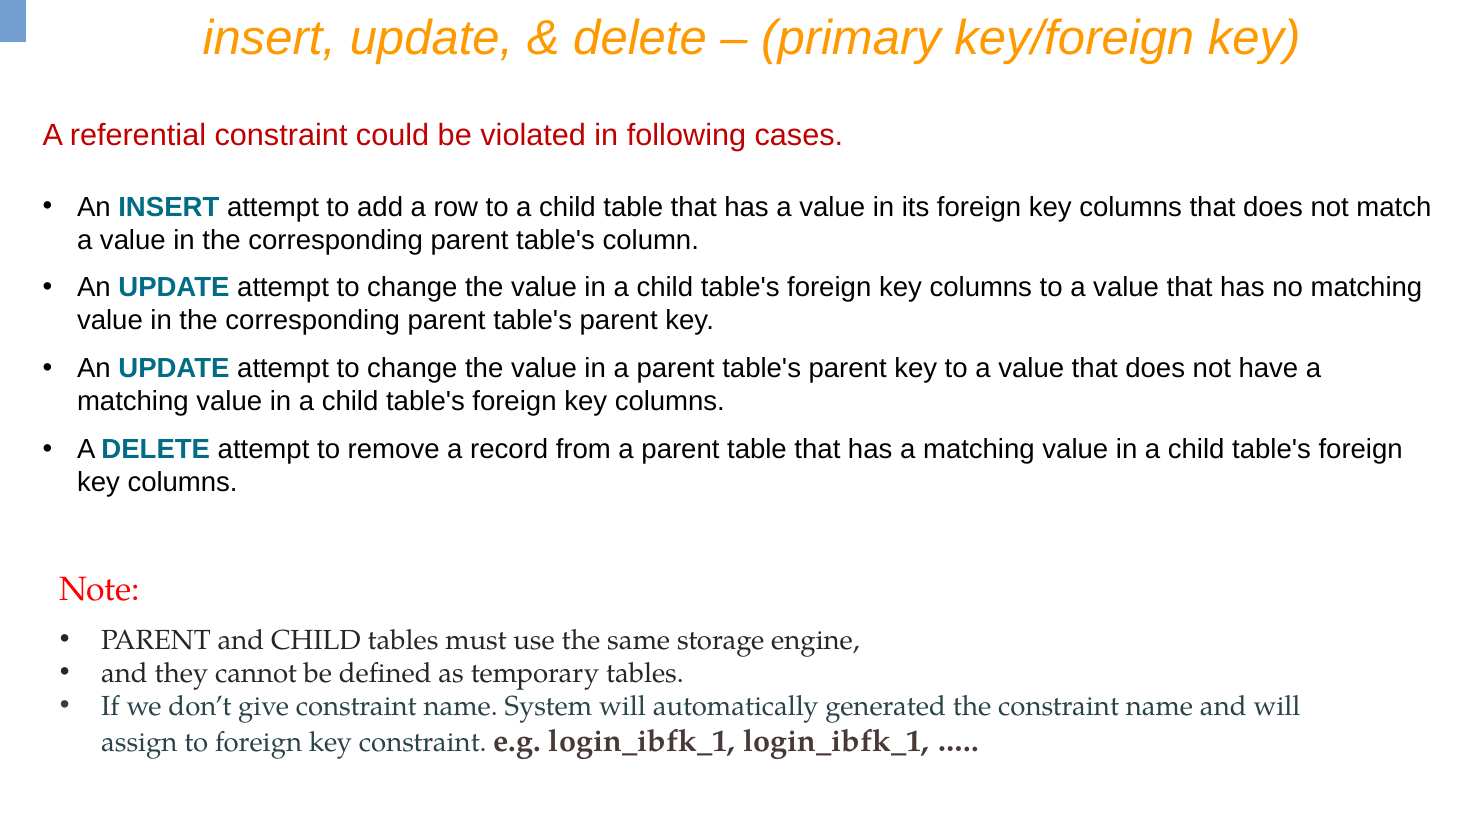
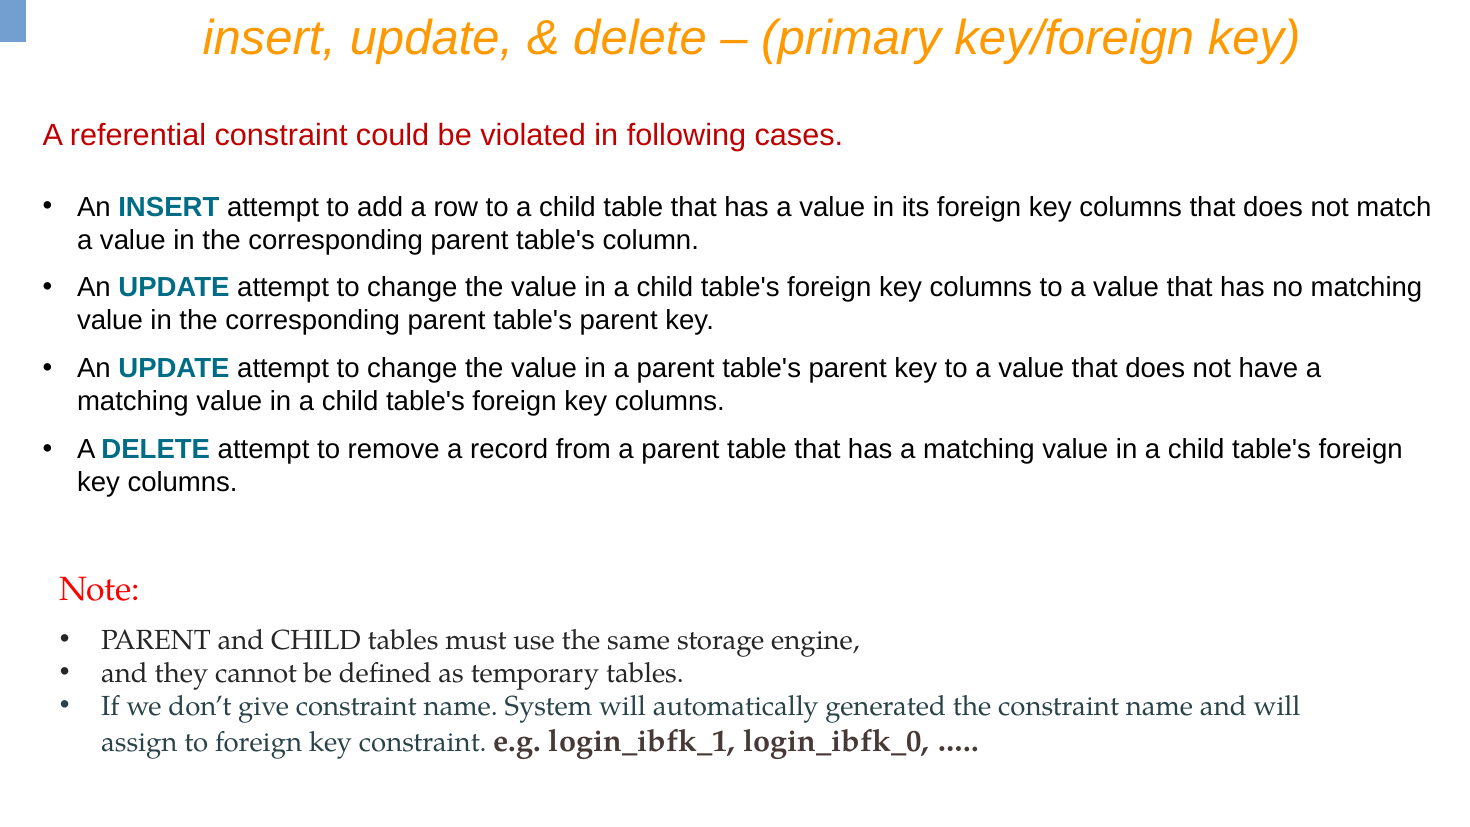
login_ibfk_1 login_ibfk_1: login_ibfk_1 -> login_ibfk_0
